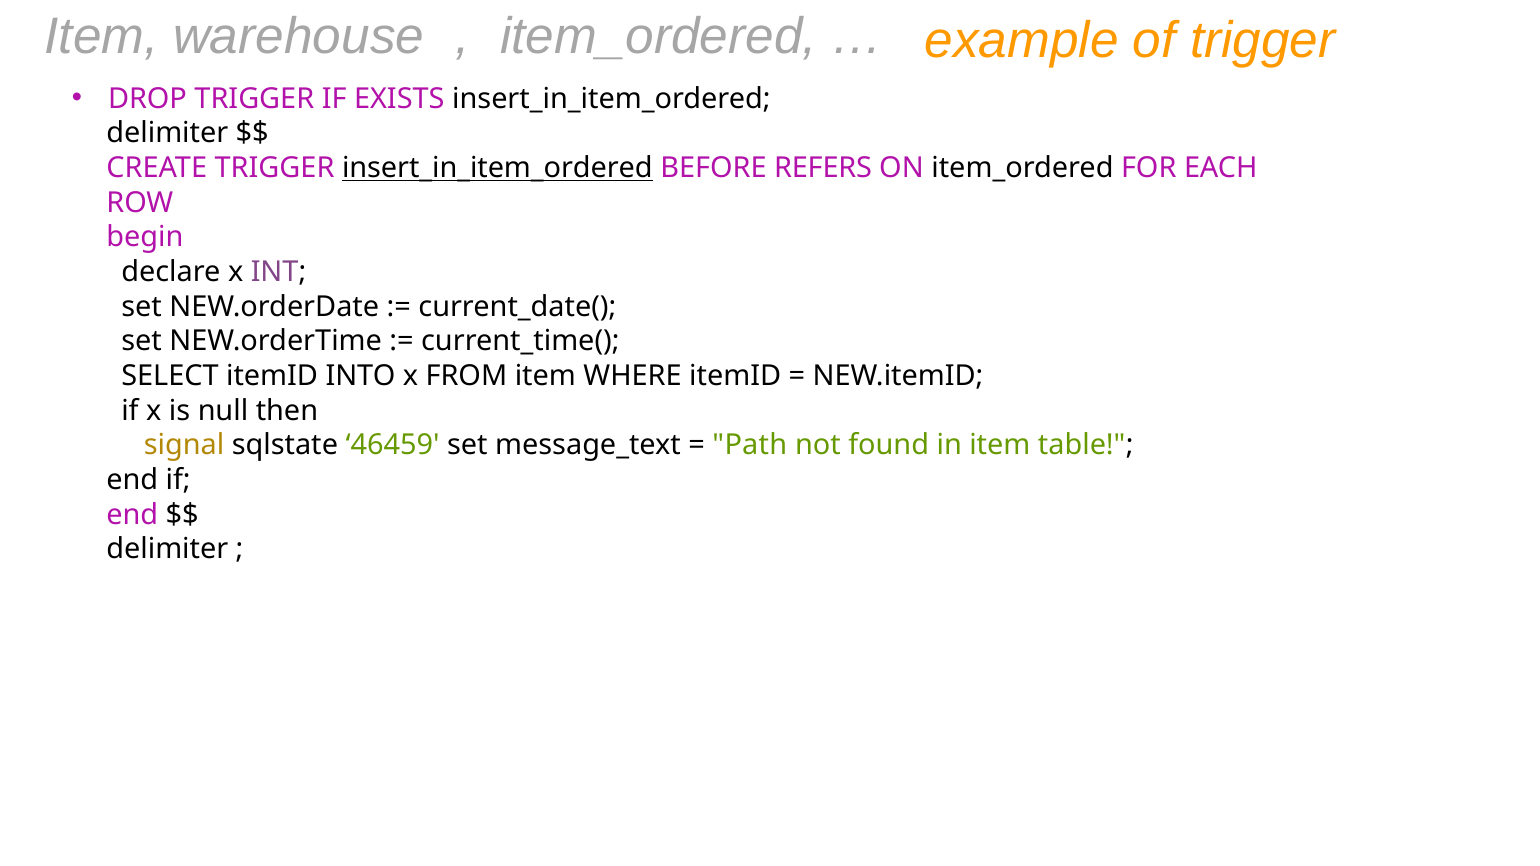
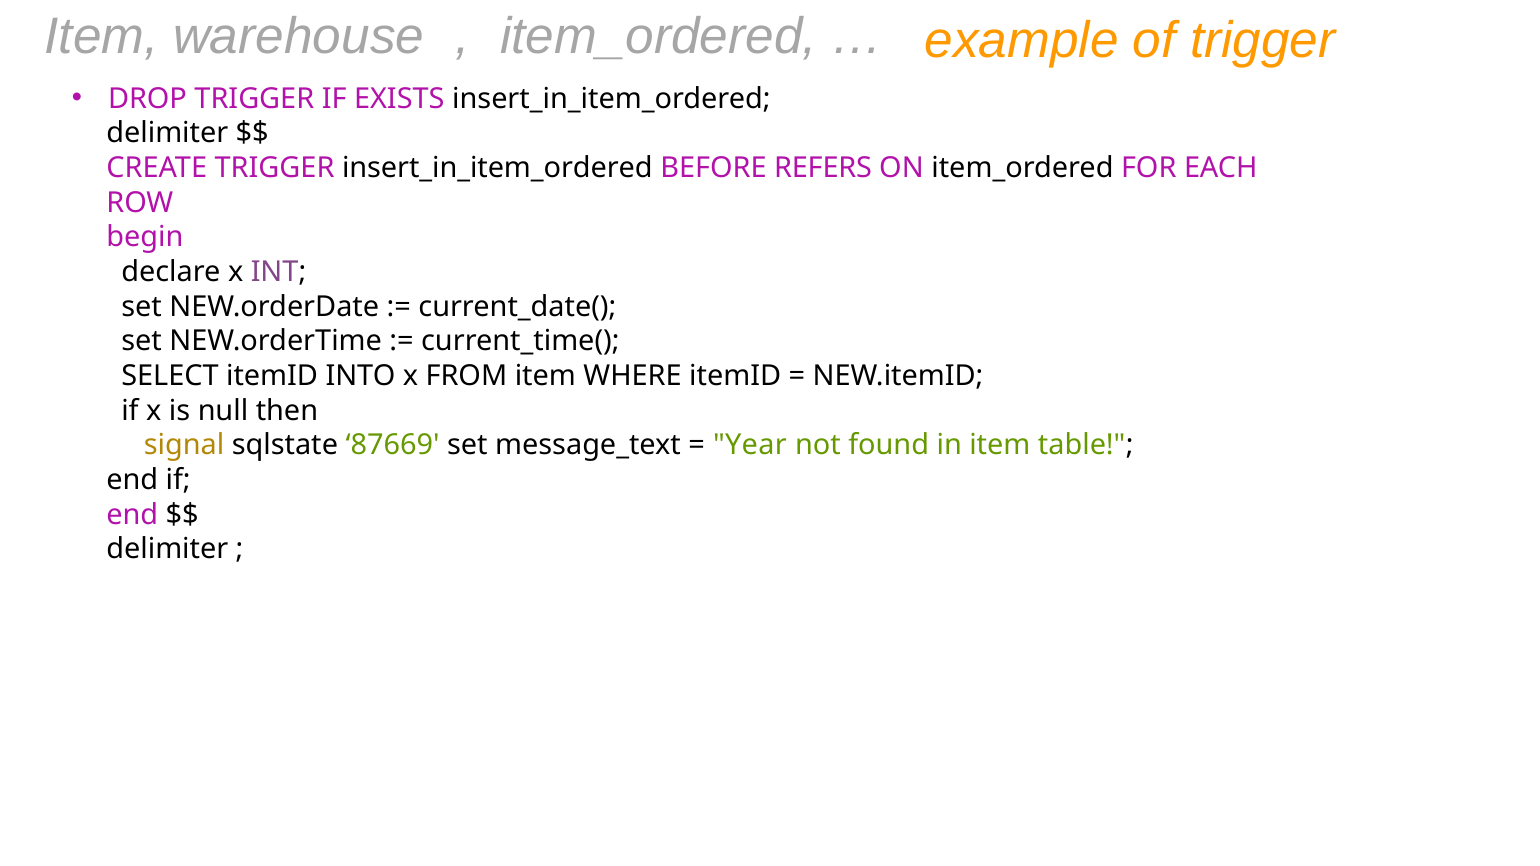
insert_in_item_ordered at (497, 168) underline: present -> none
46459: 46459 -> 87669
Path: Path -> Year
